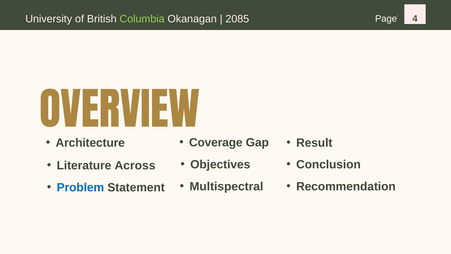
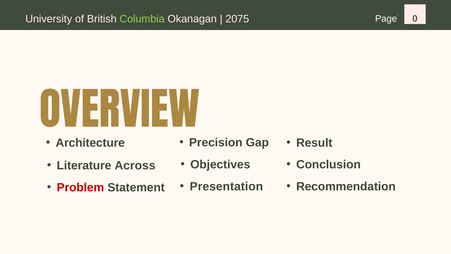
2085: 2085 -> 2075
4: 4 -> 0
Coverage: Coverage -> Precision
Multispectral: Multispectral -> Presentation
Problem colour: blue -> red
